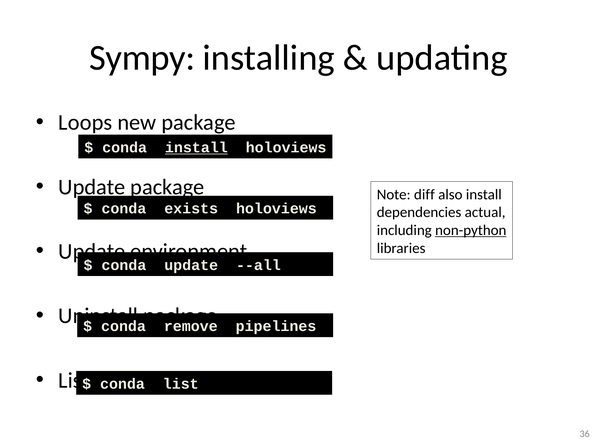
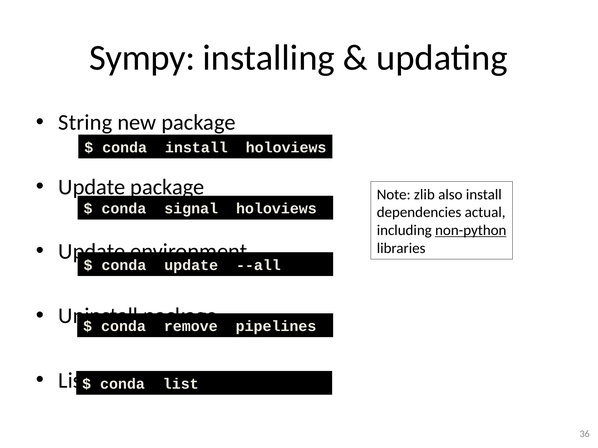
Loops: Loops -> String
install at (196, 148) underline: present -> none
diff: diff -> zlib
exists: exists -> signal
